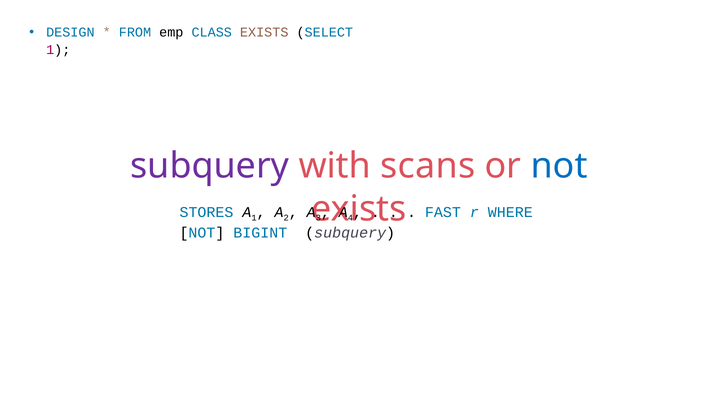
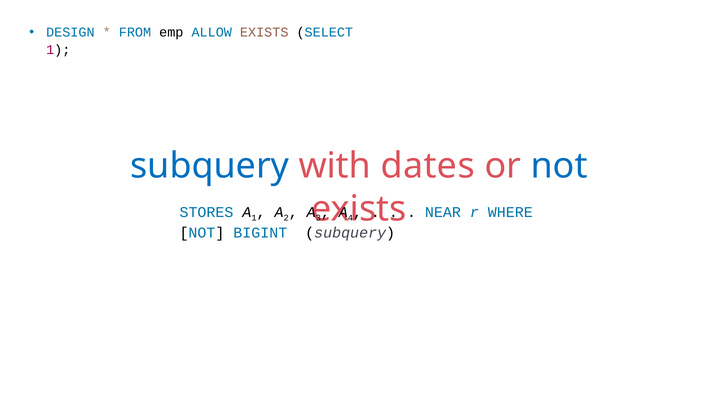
CLASS: CLASS -> ALLOW
subquery at (210, 166) colour: purple -> blue
scans: scans -> dates
FAST: FAST -> NEAR
